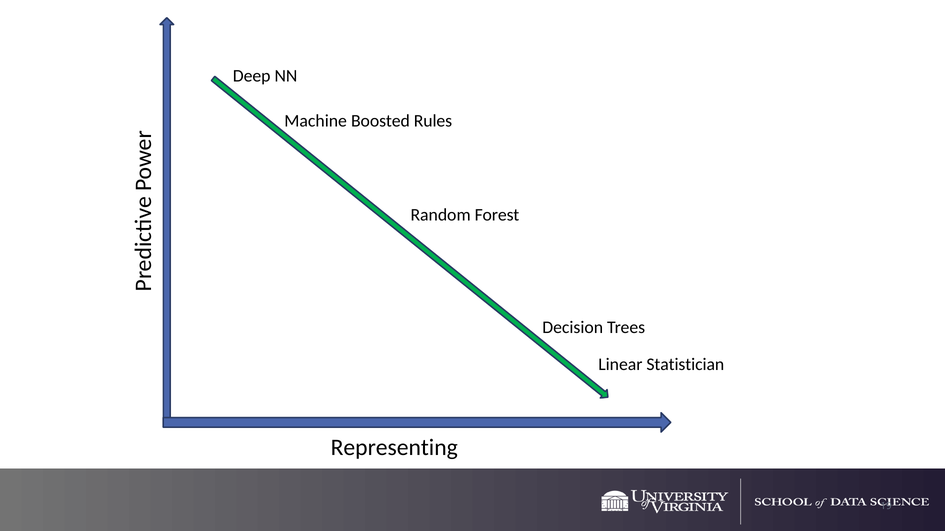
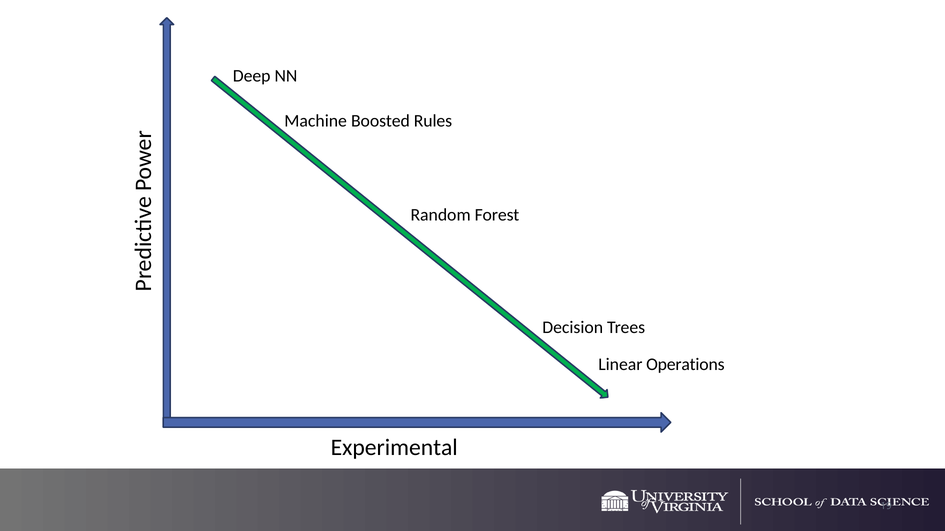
Statistician: Statistician -> Operations
Representing: Representing -> Experimental
